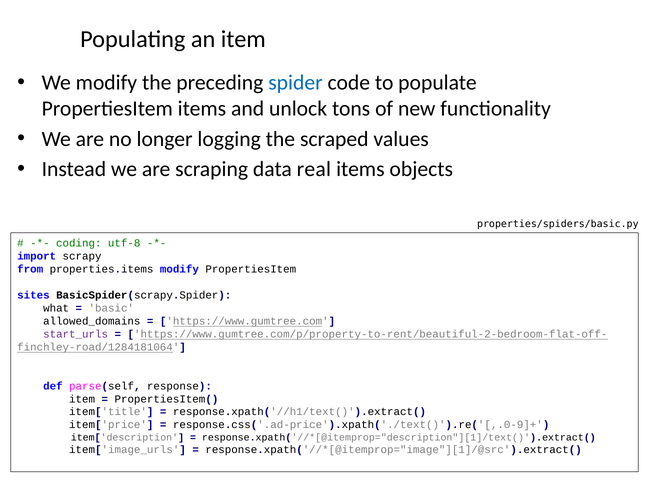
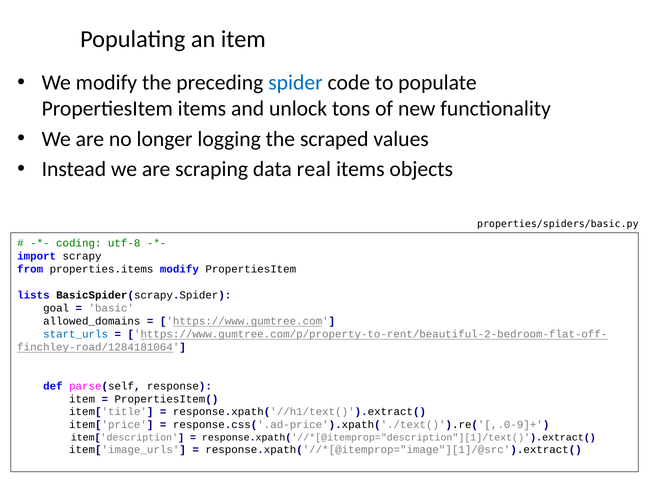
sites: sites -> lists
what: what -> goal
start_urls colour: purple -> blue
